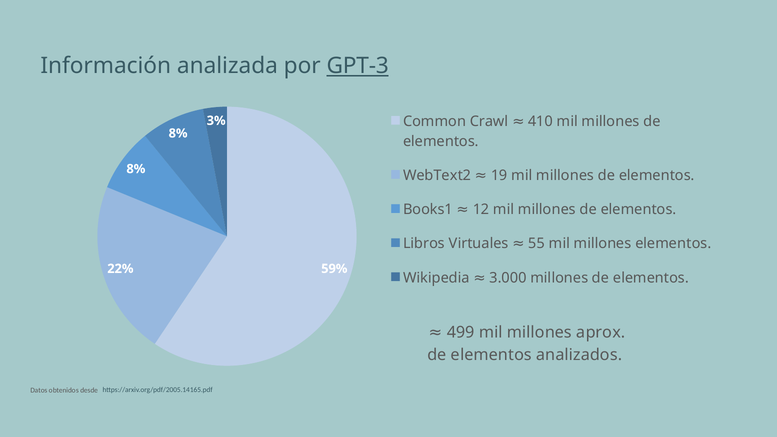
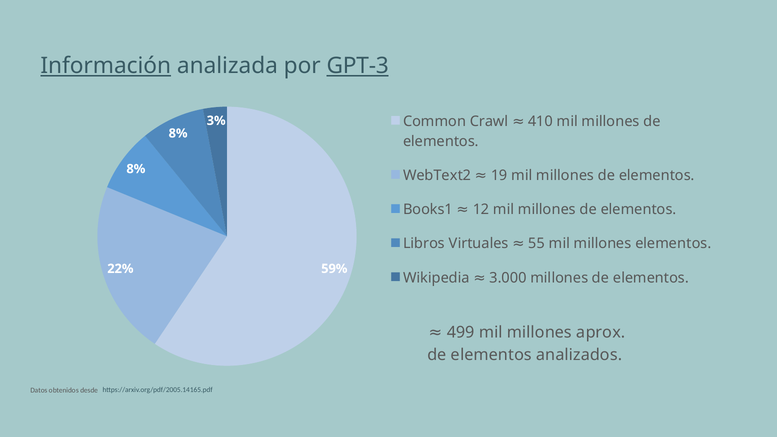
Información underline: none -> present
